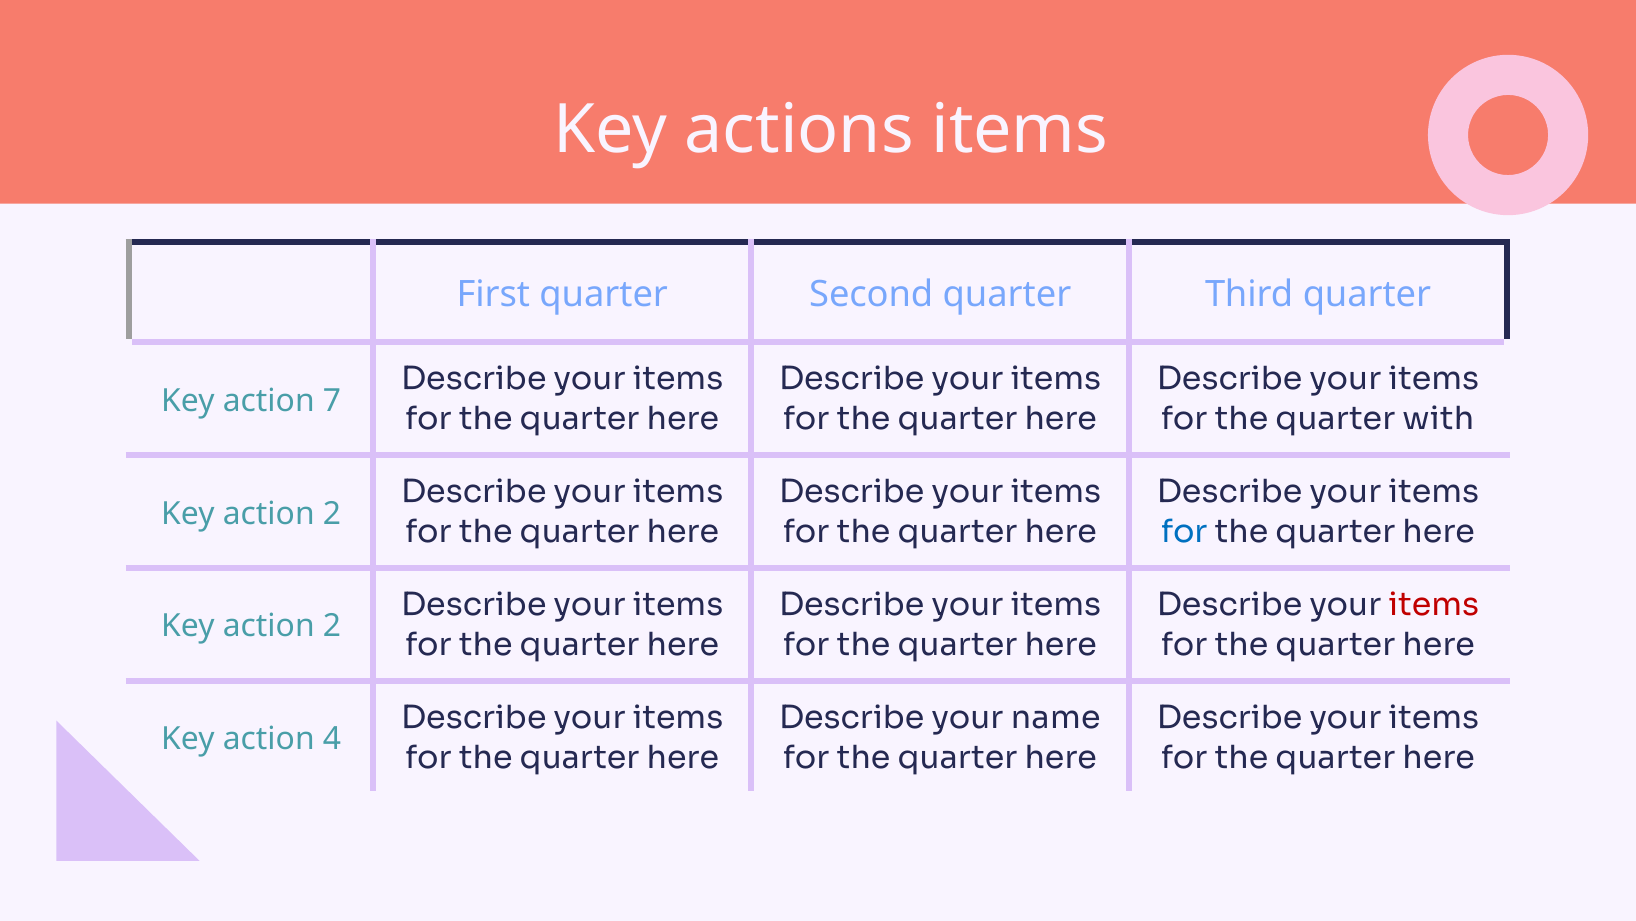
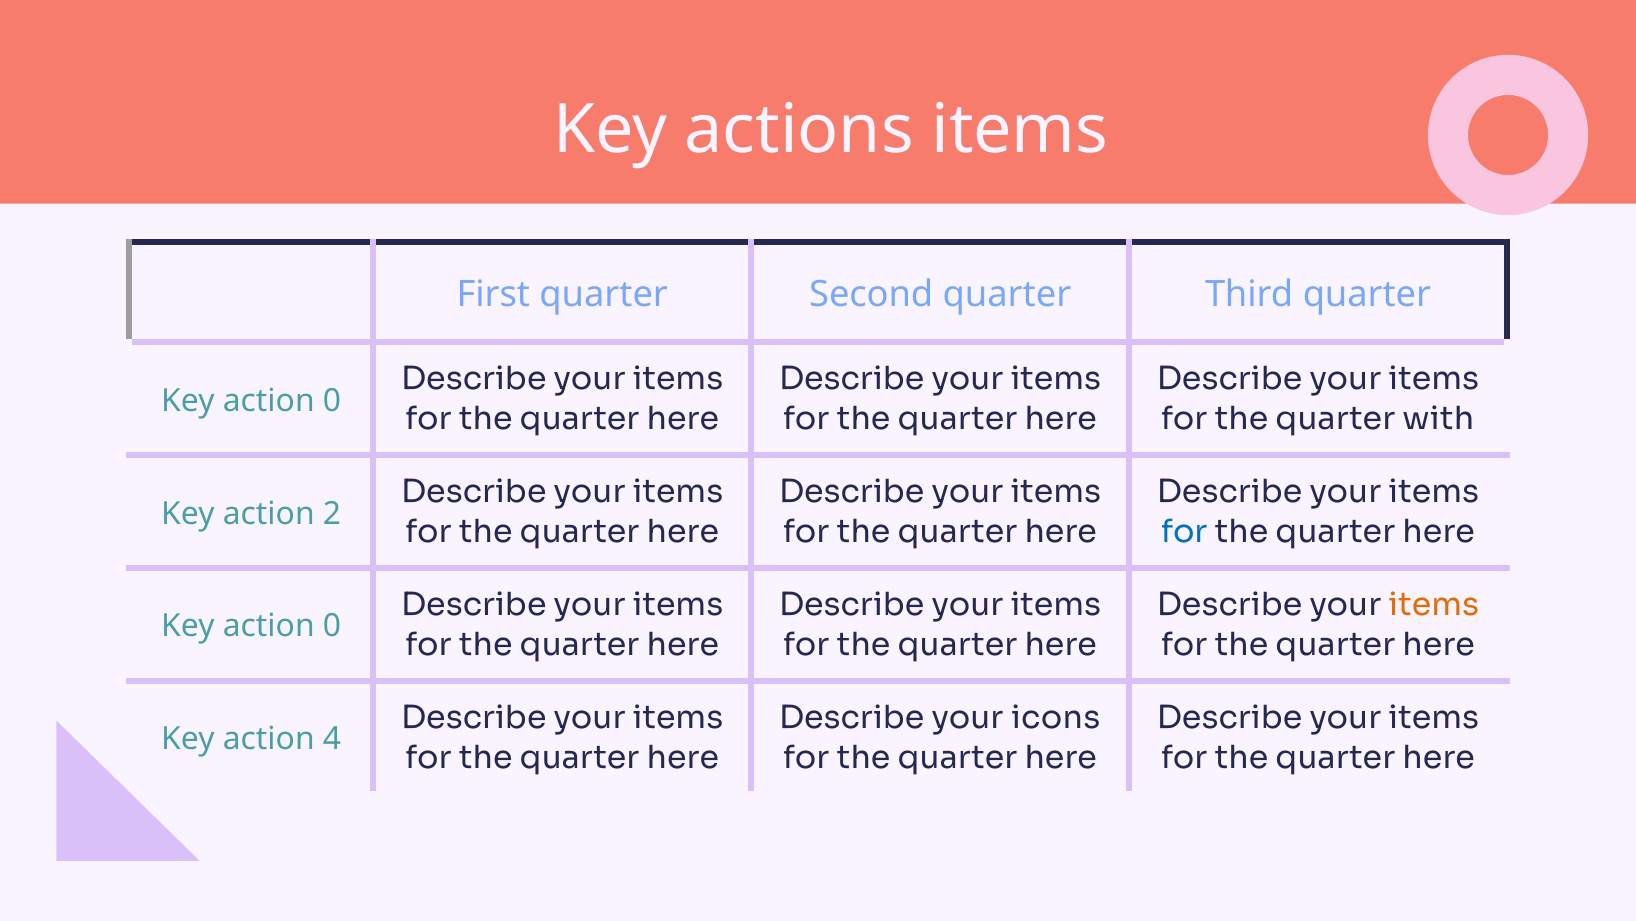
7 at (332, 400): 7 -> 0
items at (1434, 604) colour: red -> orange
2 at (332, 626): 2 -> 0
name: name -> icons
